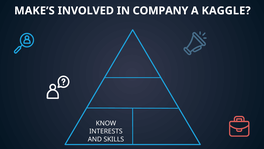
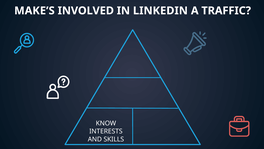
COMPANY: COMPANY -> LINKEDIN
KAGGLE: KAGGLE -> TRAFFIC
